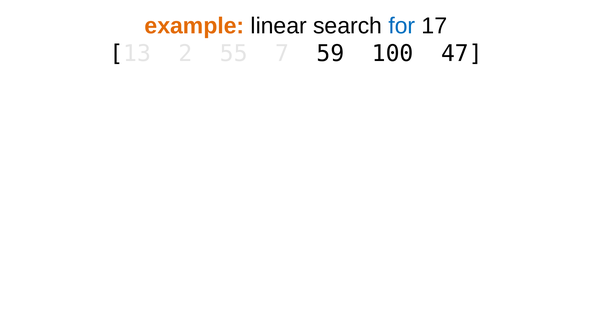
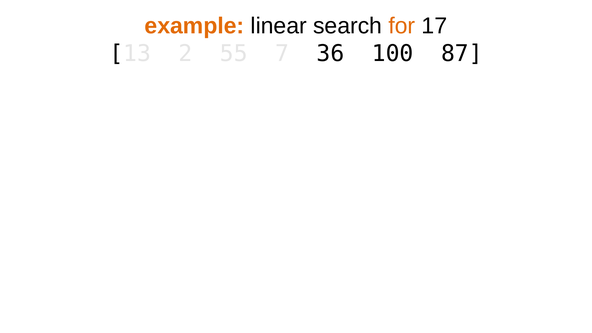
for colour: blue -> orange
59: 59 -> 36
47: 47 -> 87
